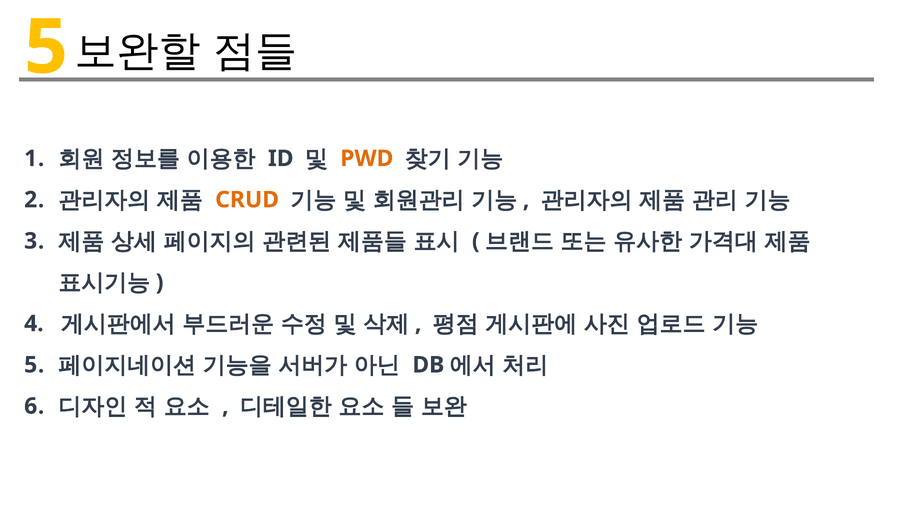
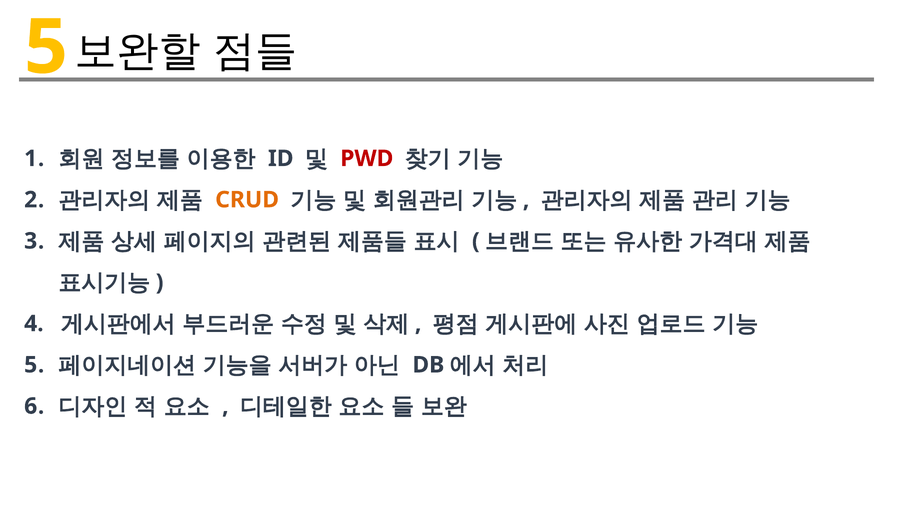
PWD colour: orange -> red
